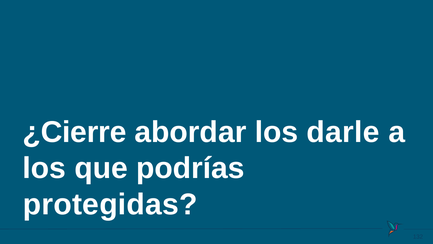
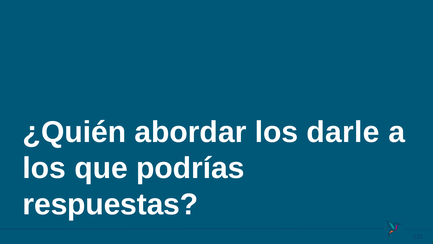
¿Cierre: ¿Cierre -> ¿Quién
protegidas: protegidas -> respuestas
